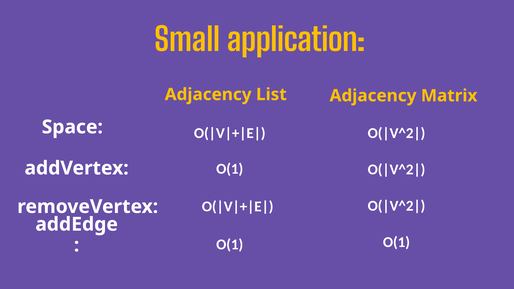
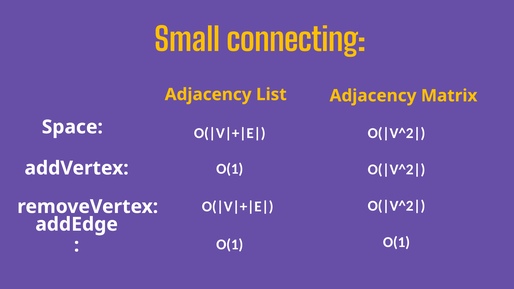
application: application -> connecting
